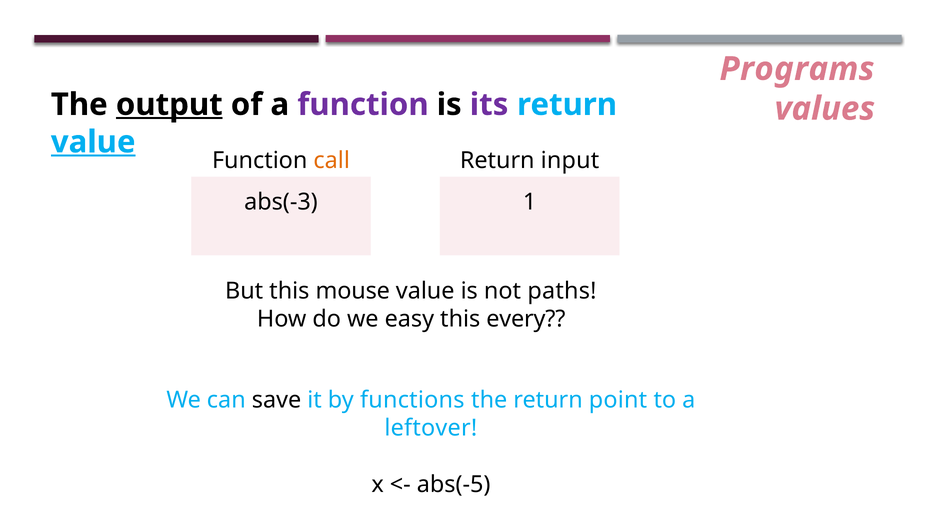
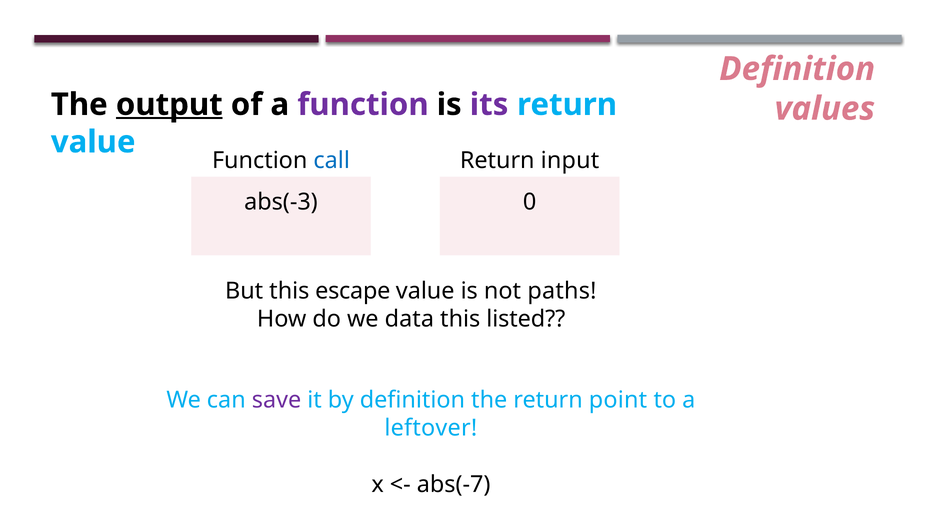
Programs at (797, 69): Programs -> Definition
value at (93, 142) underline: present -> none
call colour: orange -> blue
1: 1 -> 0
mouse: mouse -> escape
easy: easy -> data
every: every -> listed
save colour: black -> purple
by functions: functions -> definition
abs(-5: abs(-5 -> abs(-7
